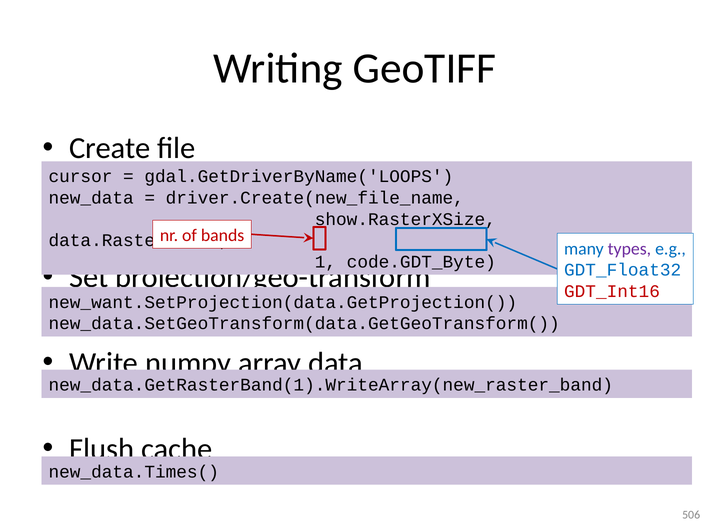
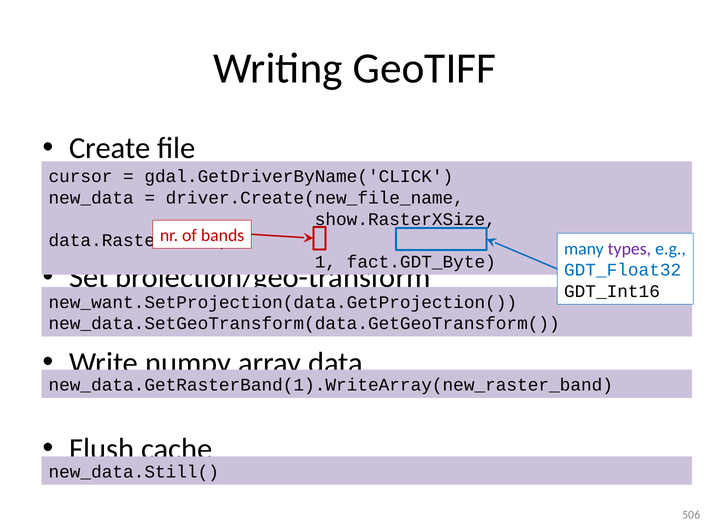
gdal.GetDriverByName('LOOPS: gdal.GetDriverByName('LOOPS -> gdal.GetDriverByName('CLICK
code.GDT_Byte: code.GDT_Byte -> fact.GDT_Byte
GDT_Int16 colour: red -> black
new_data.Times(: new_data.Times( -> new_data.Still(
